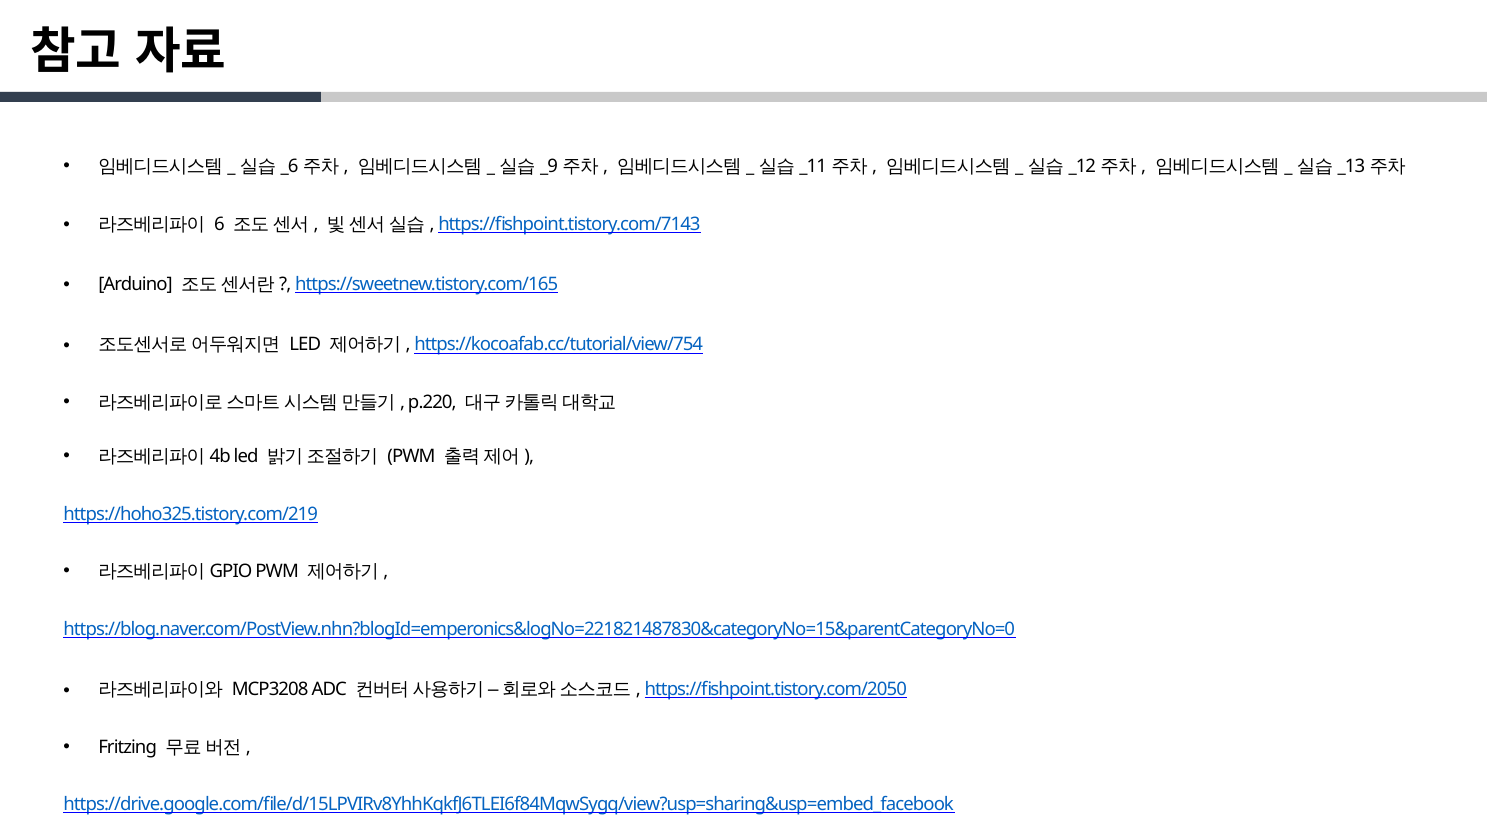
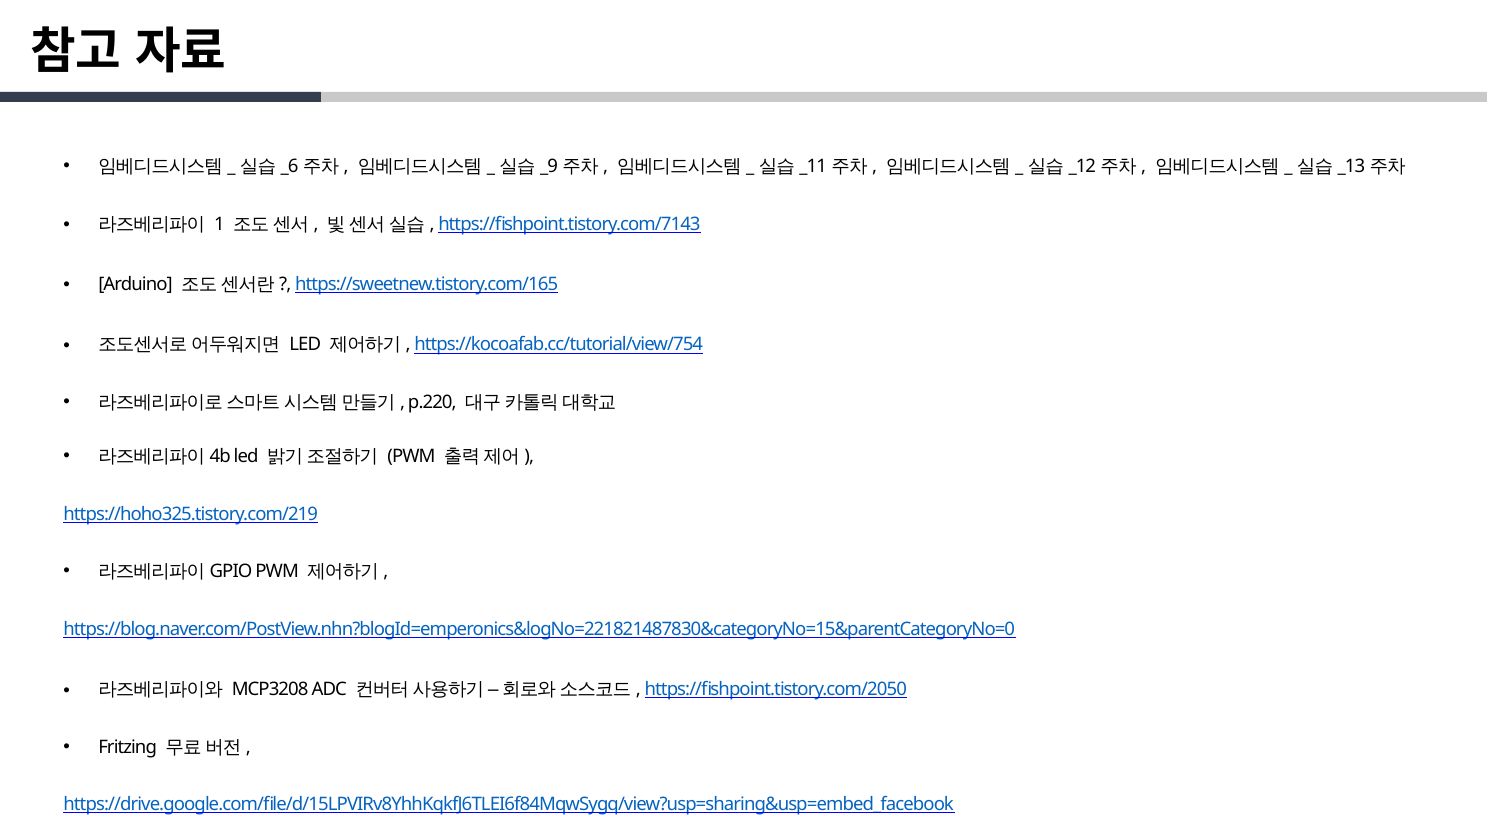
6: 6 -> 1
